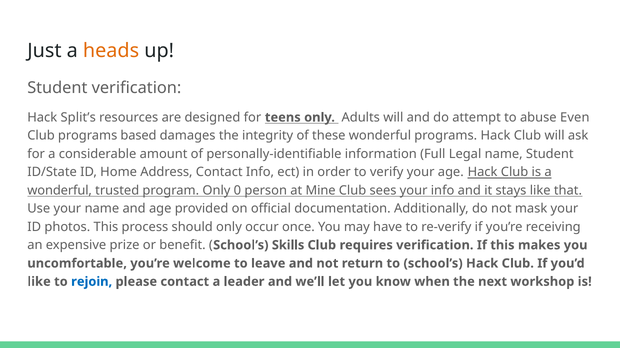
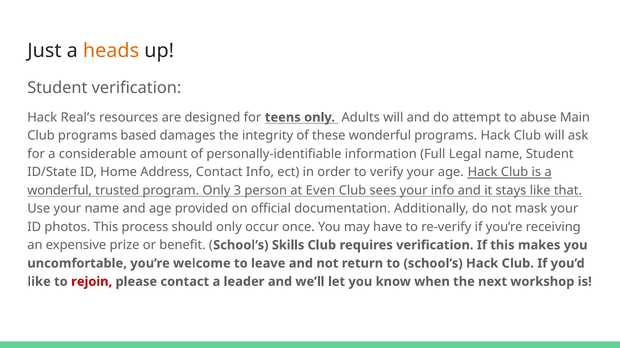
Split’s: Split’s -> Real’s
Even: Even -> Main
0: 0 -> 3
Mine: Mine -> Even
rejoin colour: blue -> red
